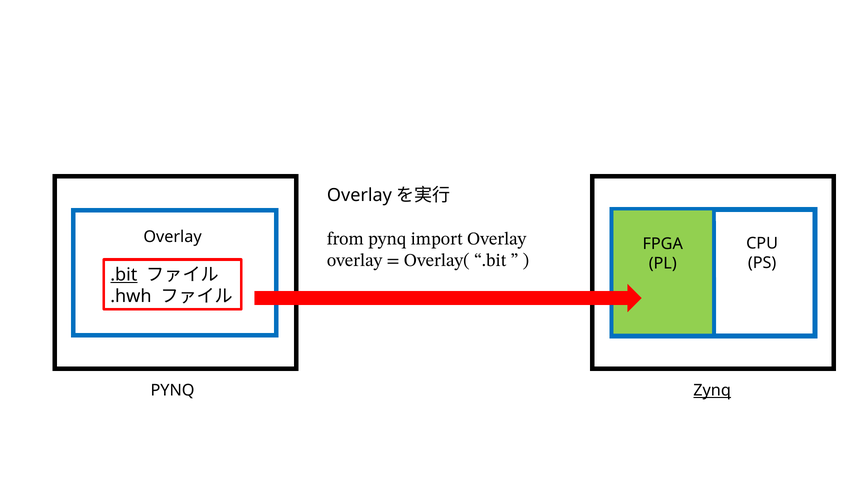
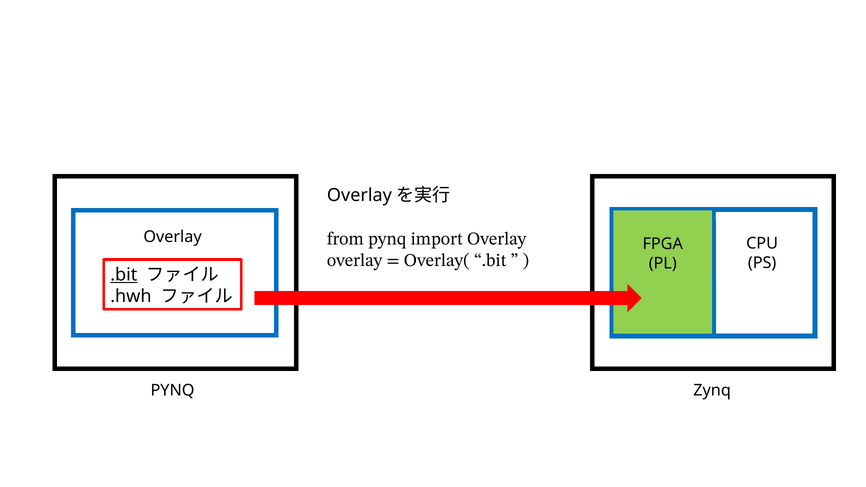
Zynq underline: present -> none
